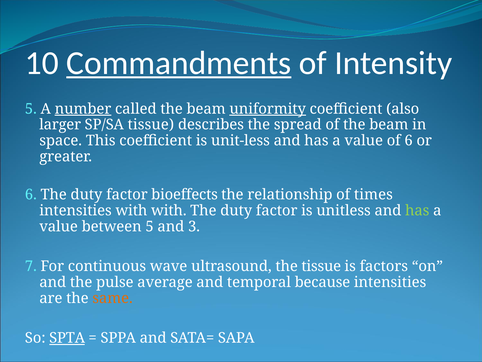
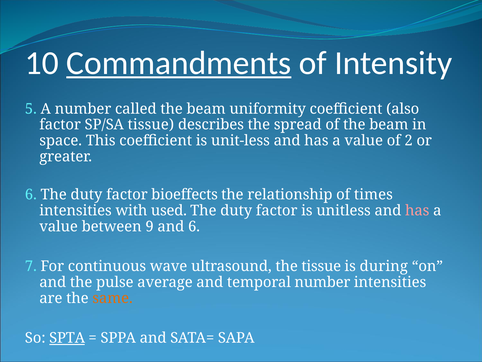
number at (83, 109) underline: present -> none
uniformity underline: present -> none
larger at (60, 125): larger -> factor
of 6: 6 -> 2
with with: with -> used
has at (417, 210) colour: light green -> pink
between 5: 5 -> 9
and 3: 3 -> 6
factors: factors -> during
temporal because: because -> number
